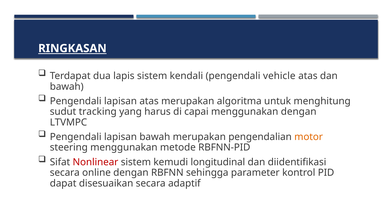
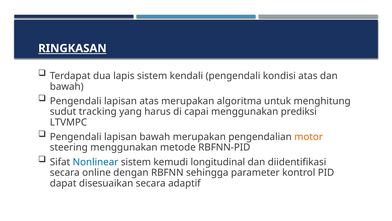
vehicle: vehicle -> kondisi
menggunakan dengan: dengan -> prediksi
Nonlinear colour: red -> blue
